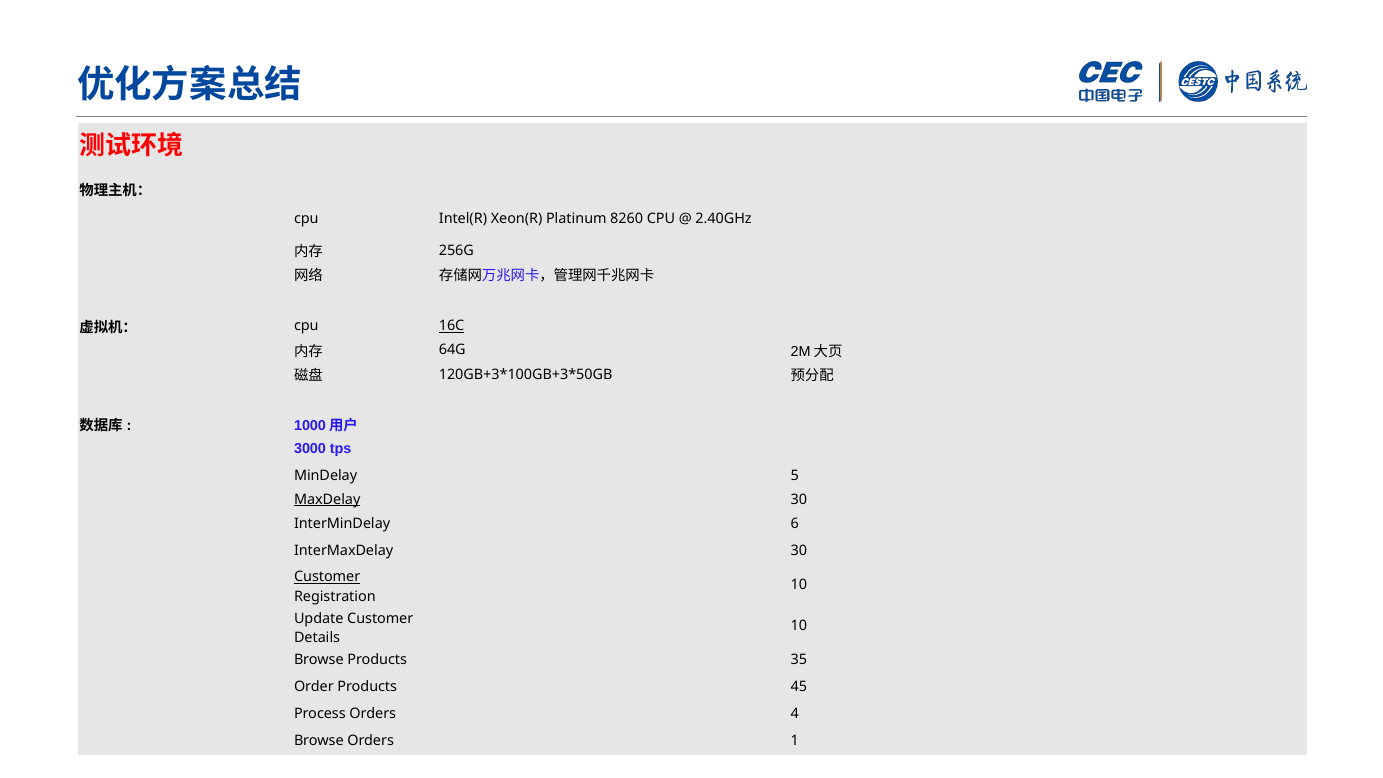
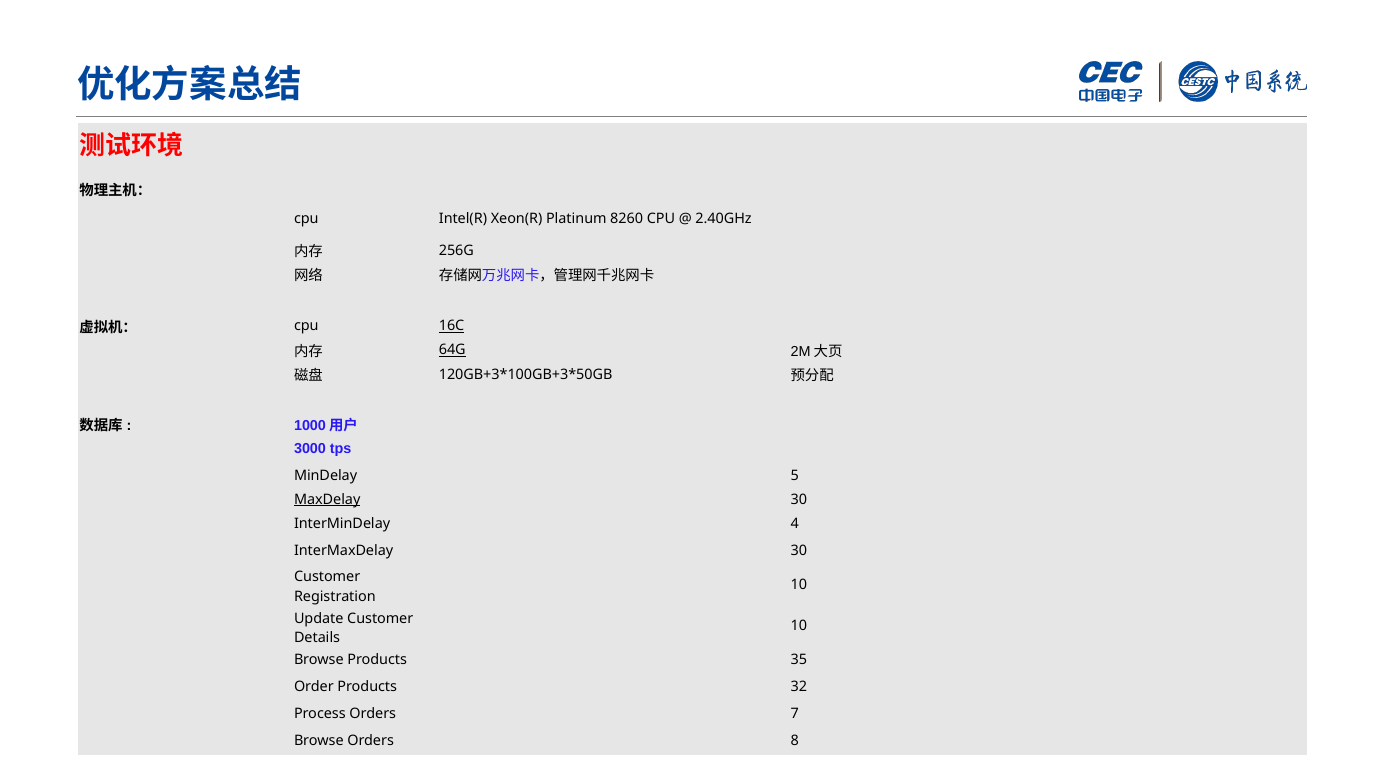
64G underline: none -> present
6: 6 -> 4
Customer at (327, 577) underline: present -> none
45: 45 -> 32
4: 4 -> 7
1: 1 -> 8
